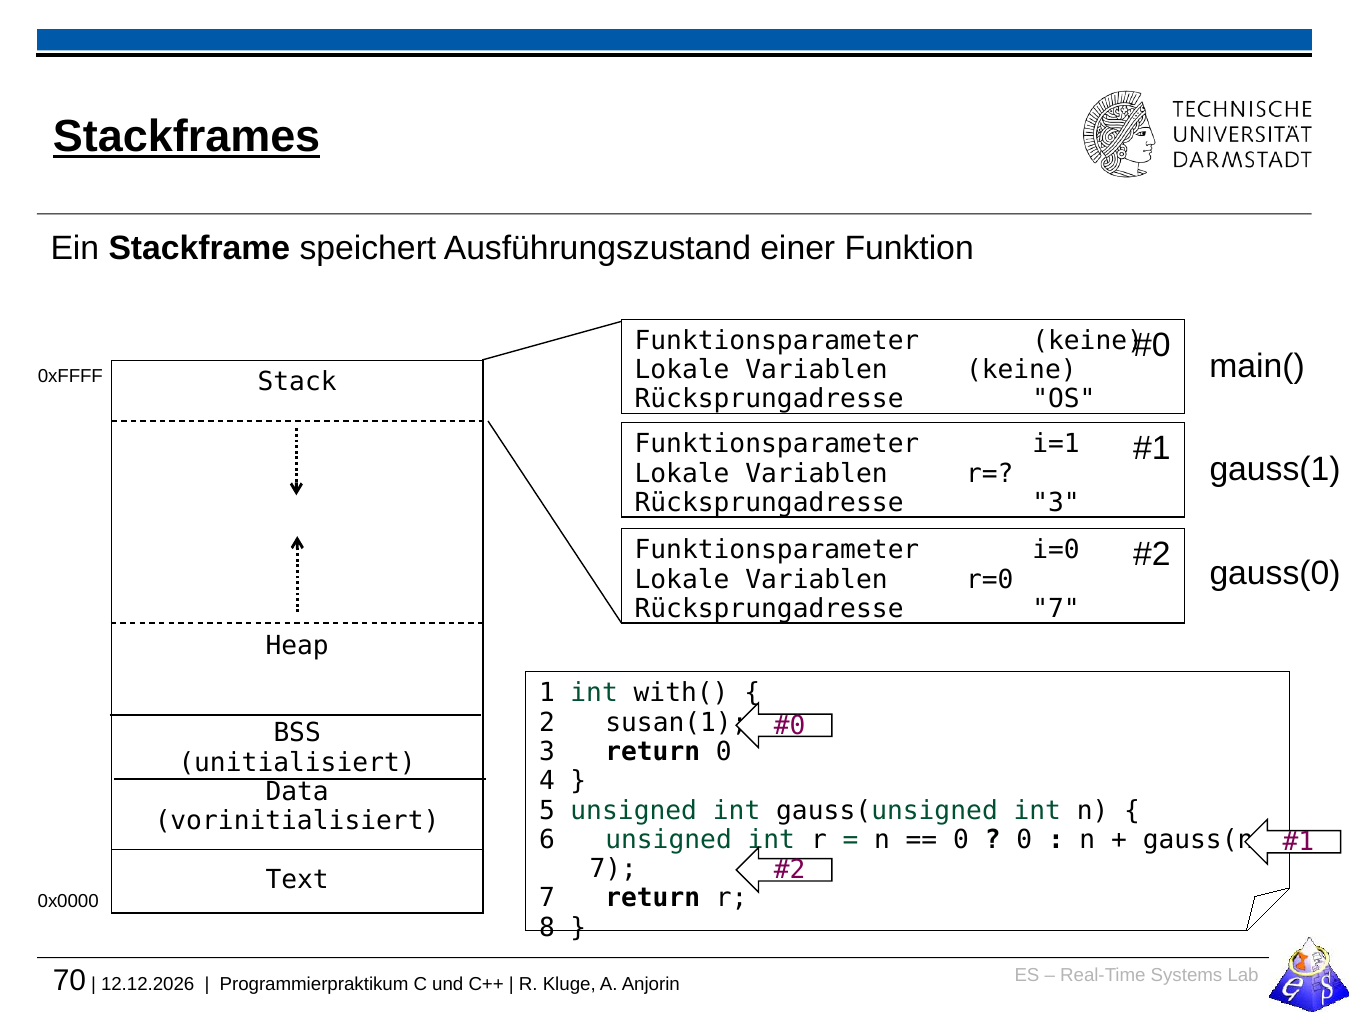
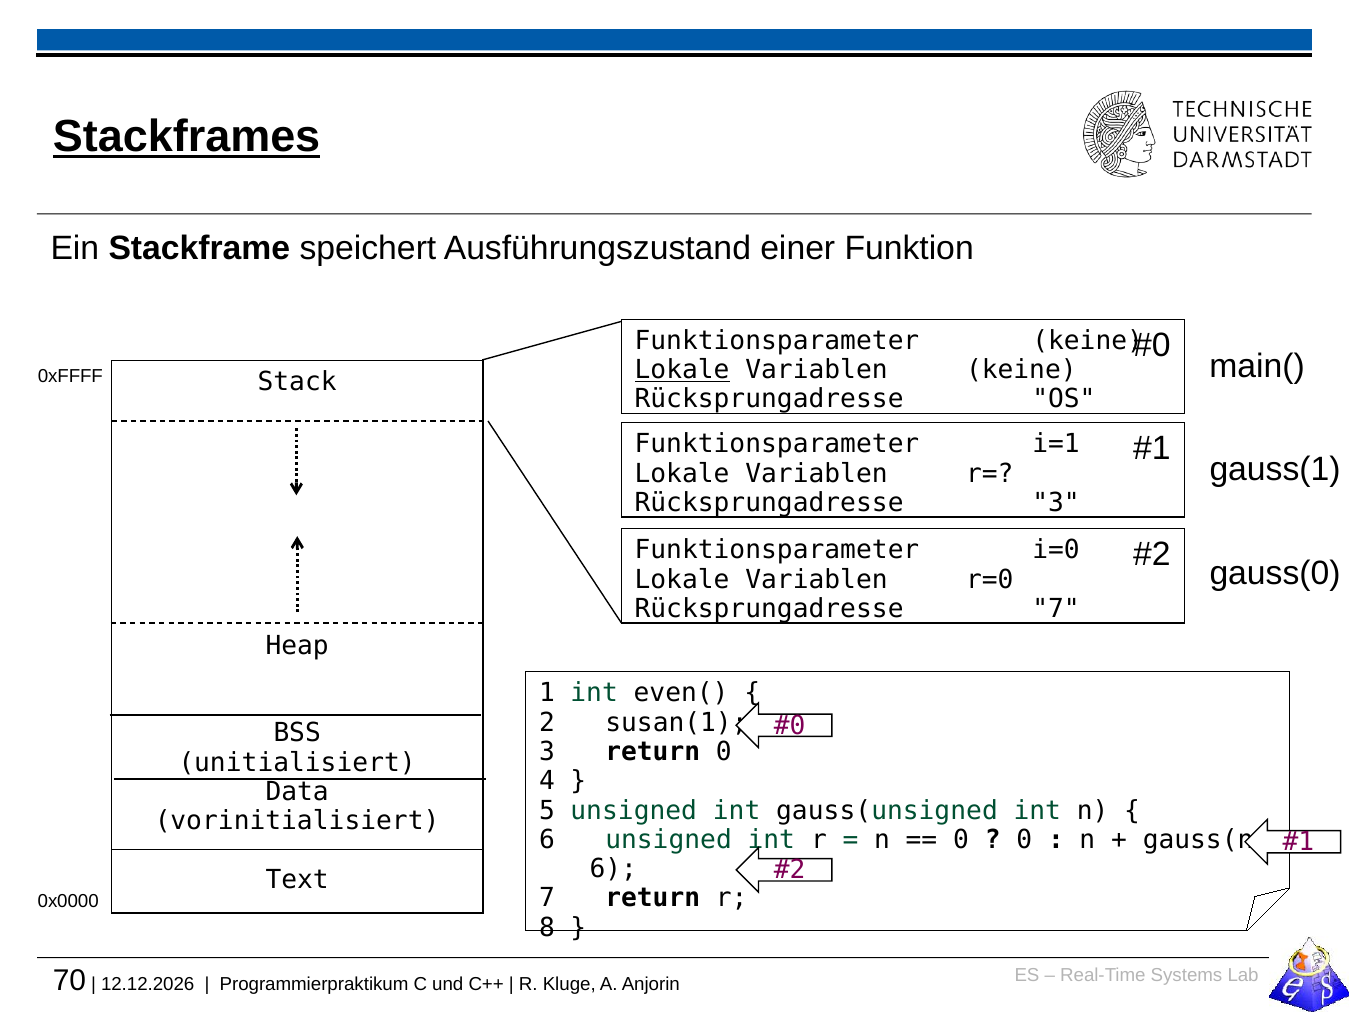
Lokale at (682, 370) underline: none -> present
with(: with( -> even(
7 at (613, 869): 7 -> 6
